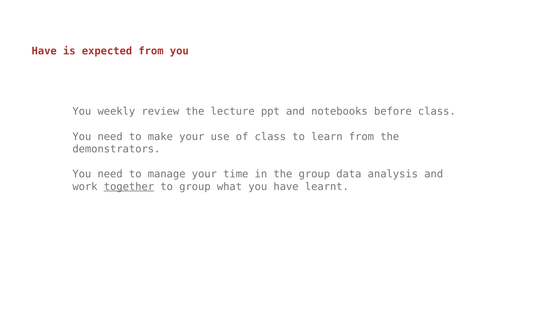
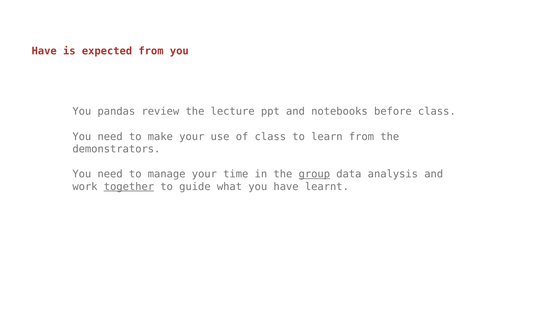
weekly: weekly -> pandas
group at (314, 174) underline: none -> present
to group: group -> guide
